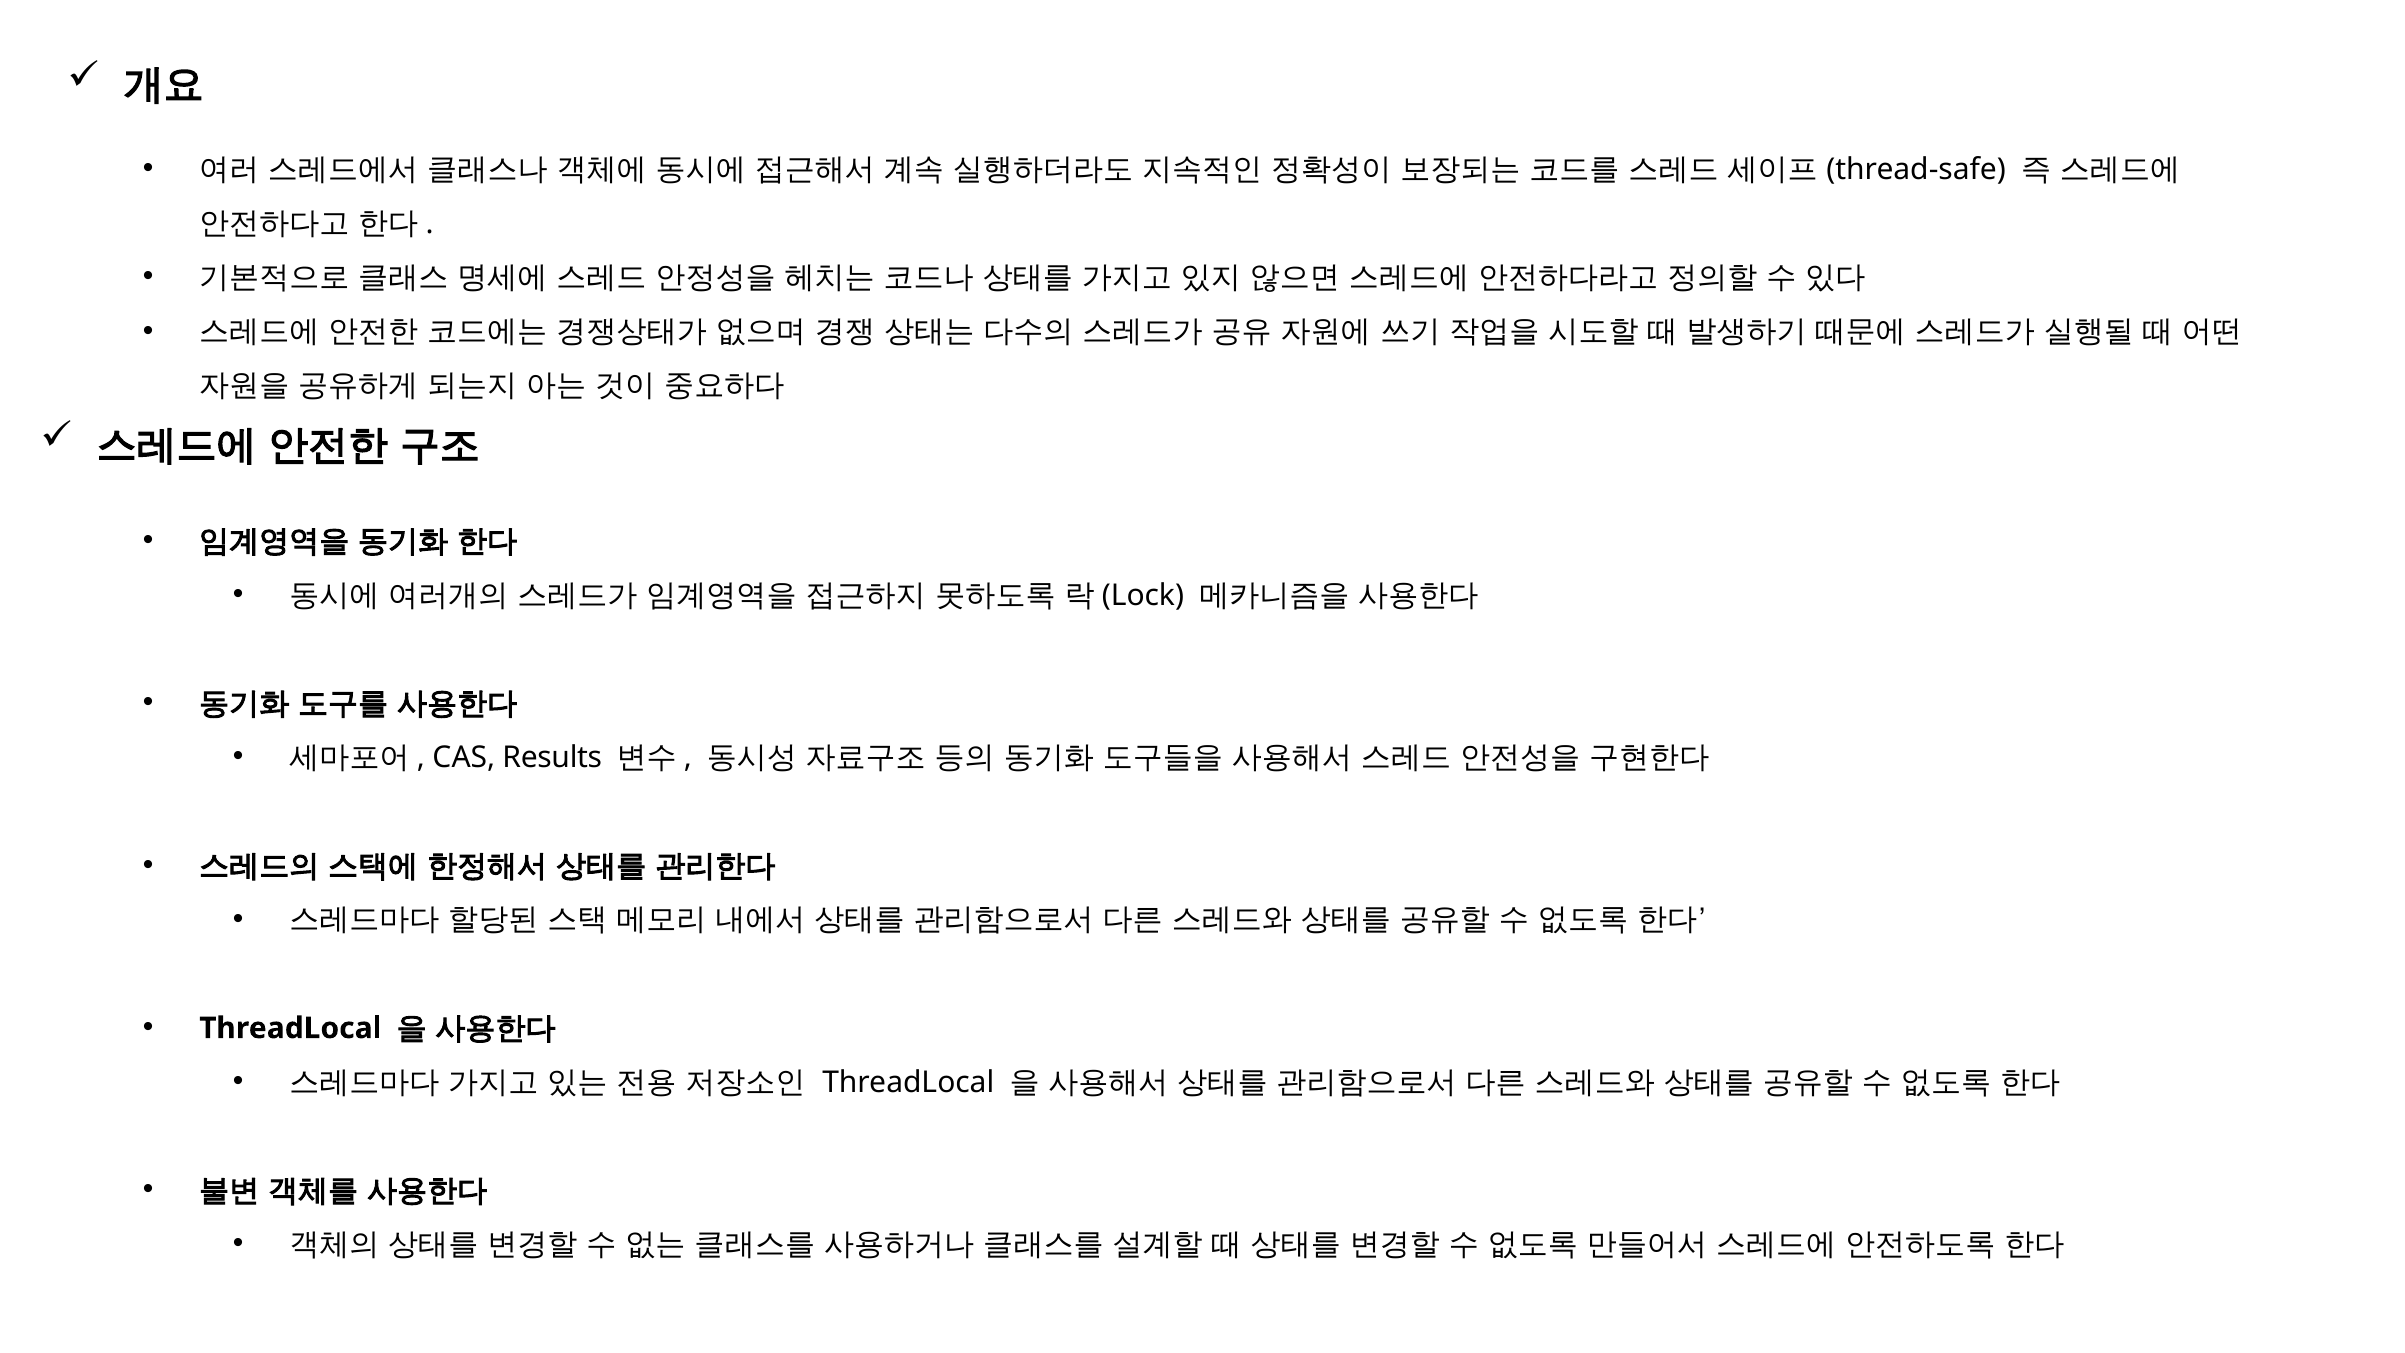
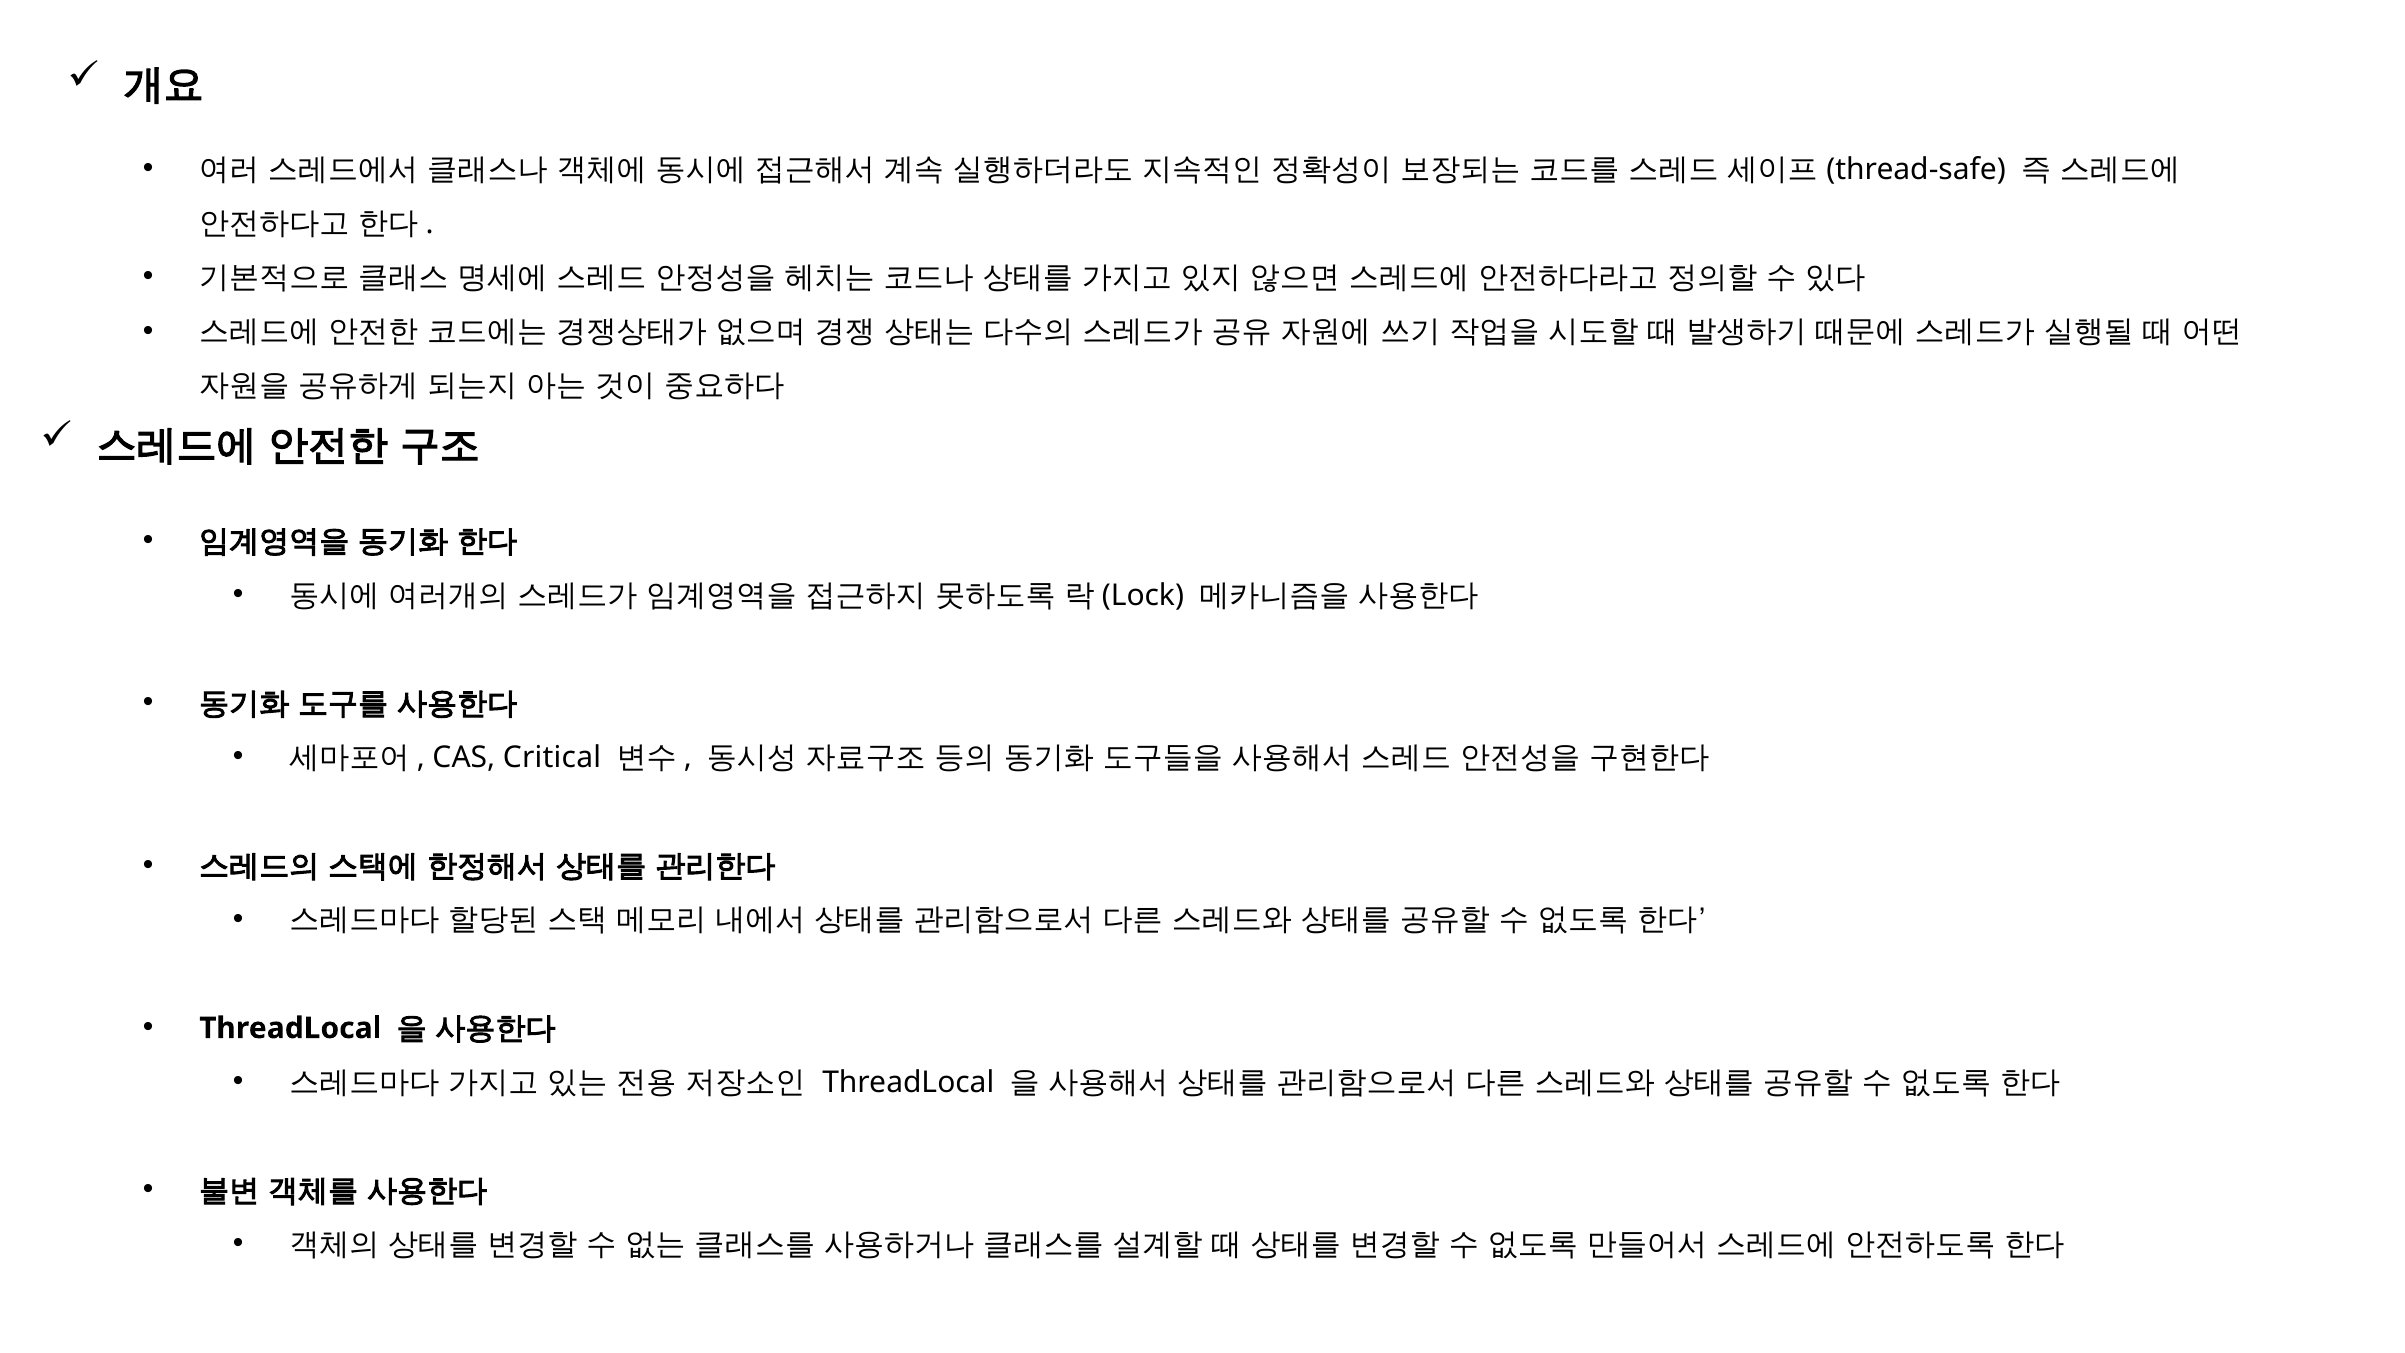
Results: Results -> Critical
